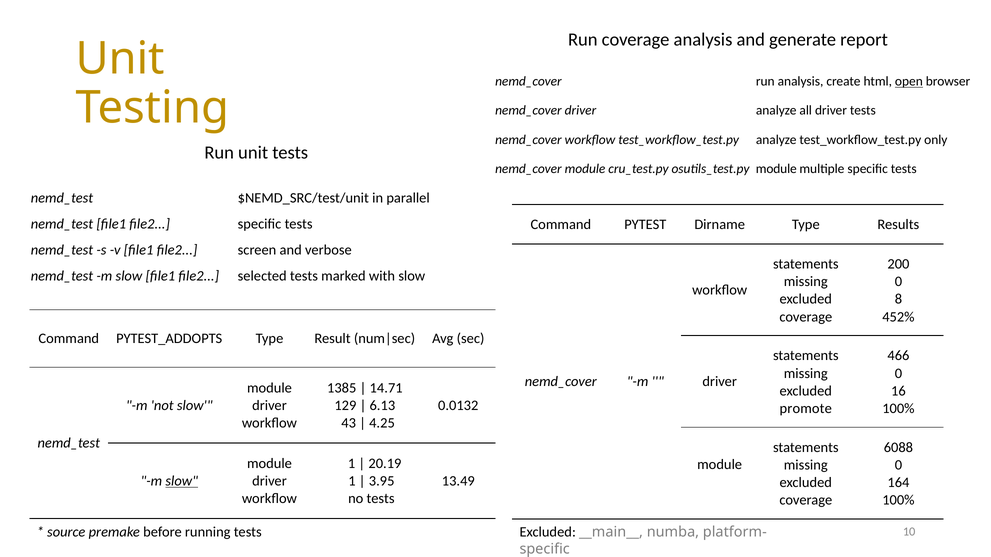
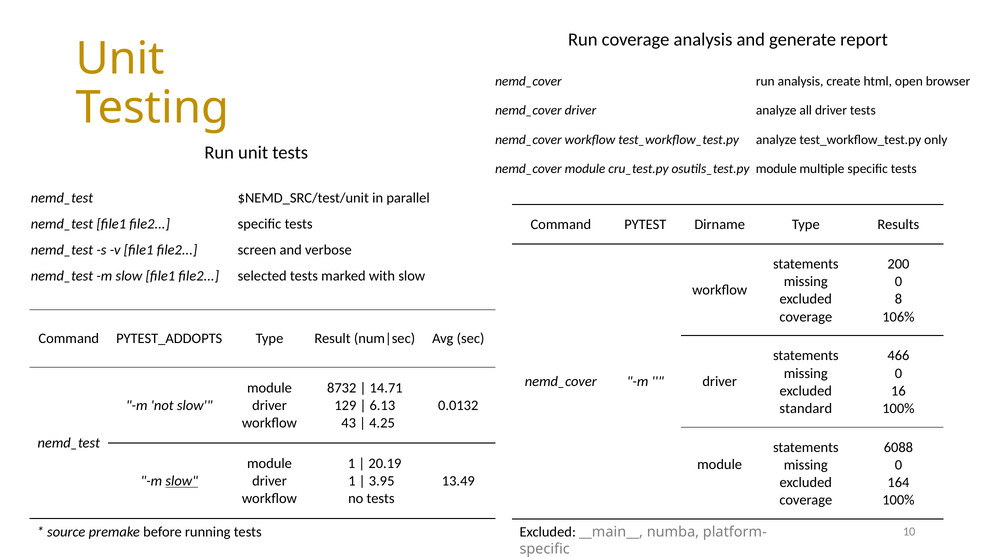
open underline: present -> none
452%: 452% -> 106%
1385: 1385 -> 8732
promote: promote -> standard
